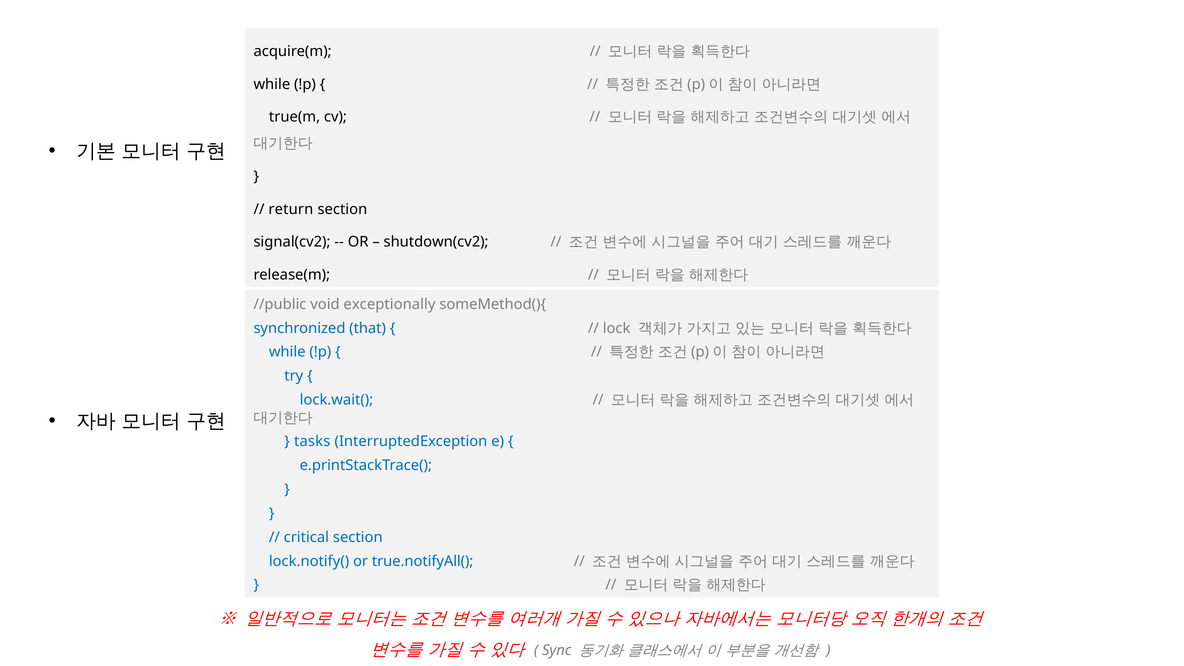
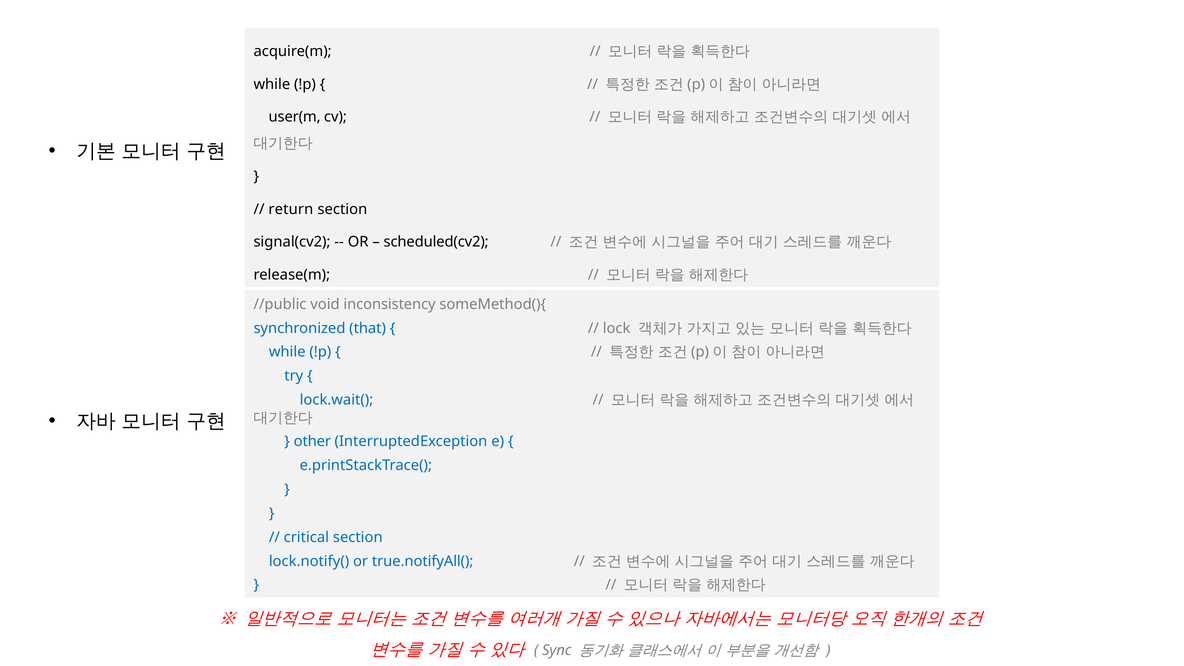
true(m: true(m -> user(m
shutdown(cv2: shutdown(cv2 -> scheduled(cv2
exceptionally: exceptionally -> inconsistency
tasks: tasks -> other
